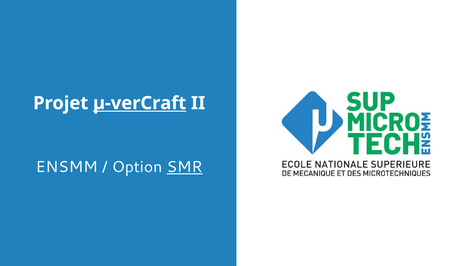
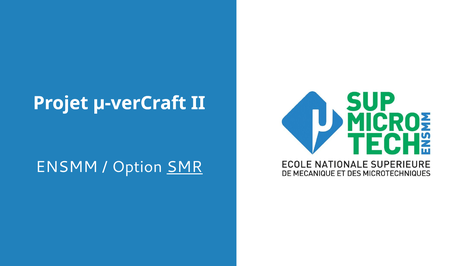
µ-verCraft underline: present -> none
